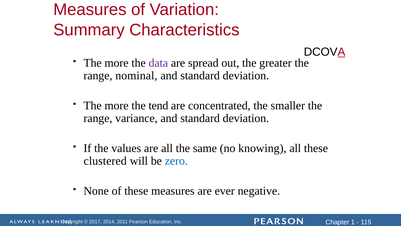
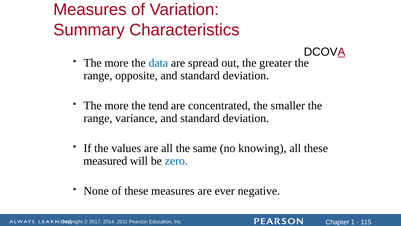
data colour: purple -> blue
nominal: nominal -> opposite
clustered: clustered -> measured
